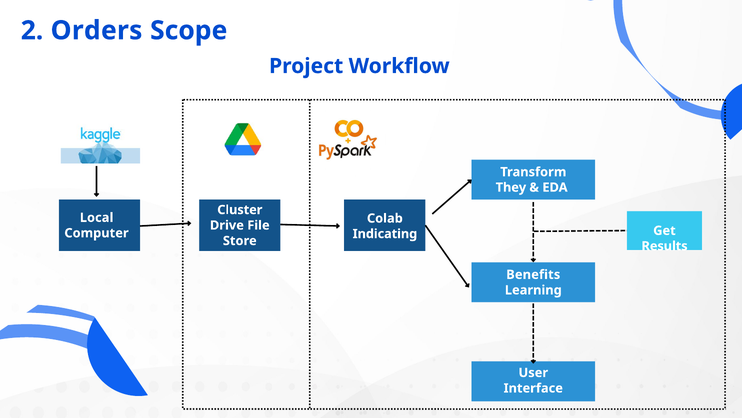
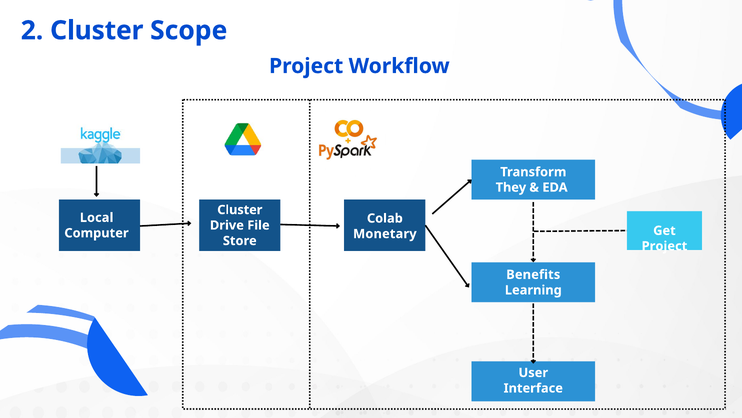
2 Orders: Orders -> Cluster
Indicating: Indicating -> Monetary
Results at (665, 246): Results -> Project
